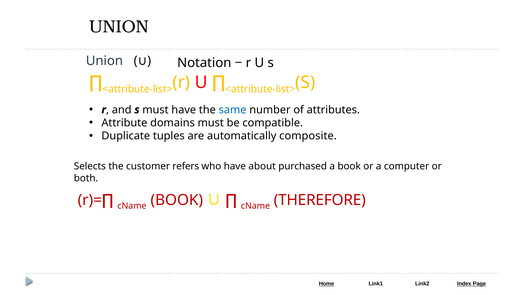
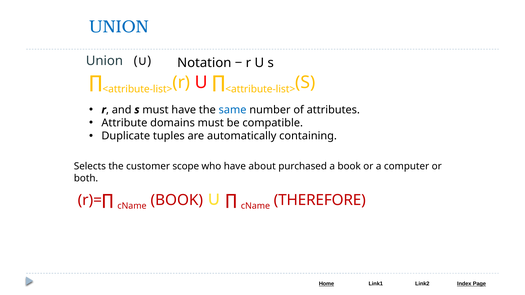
UNION at (119, 27) colour: black -> blue
composite: composite -> containing
refers: refers -> scope
